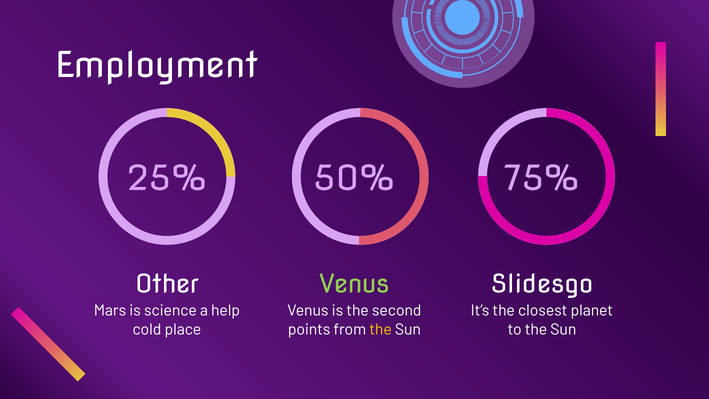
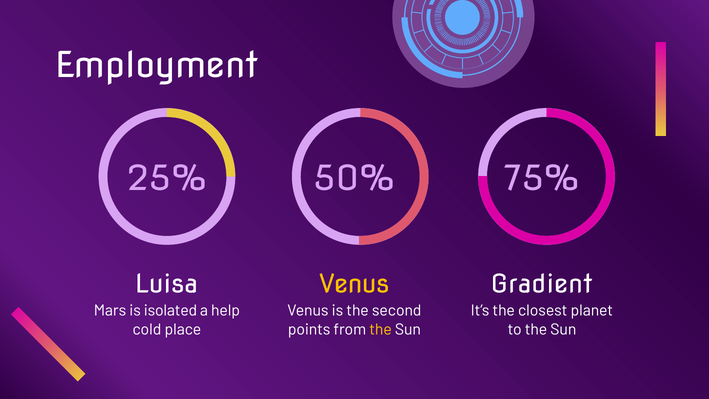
Other: Other -> Luisa
Venus at (355, 284) colour: light green -> yellow
Slidesgo: Slidesgo -> Gradient
science: science -> isolated
